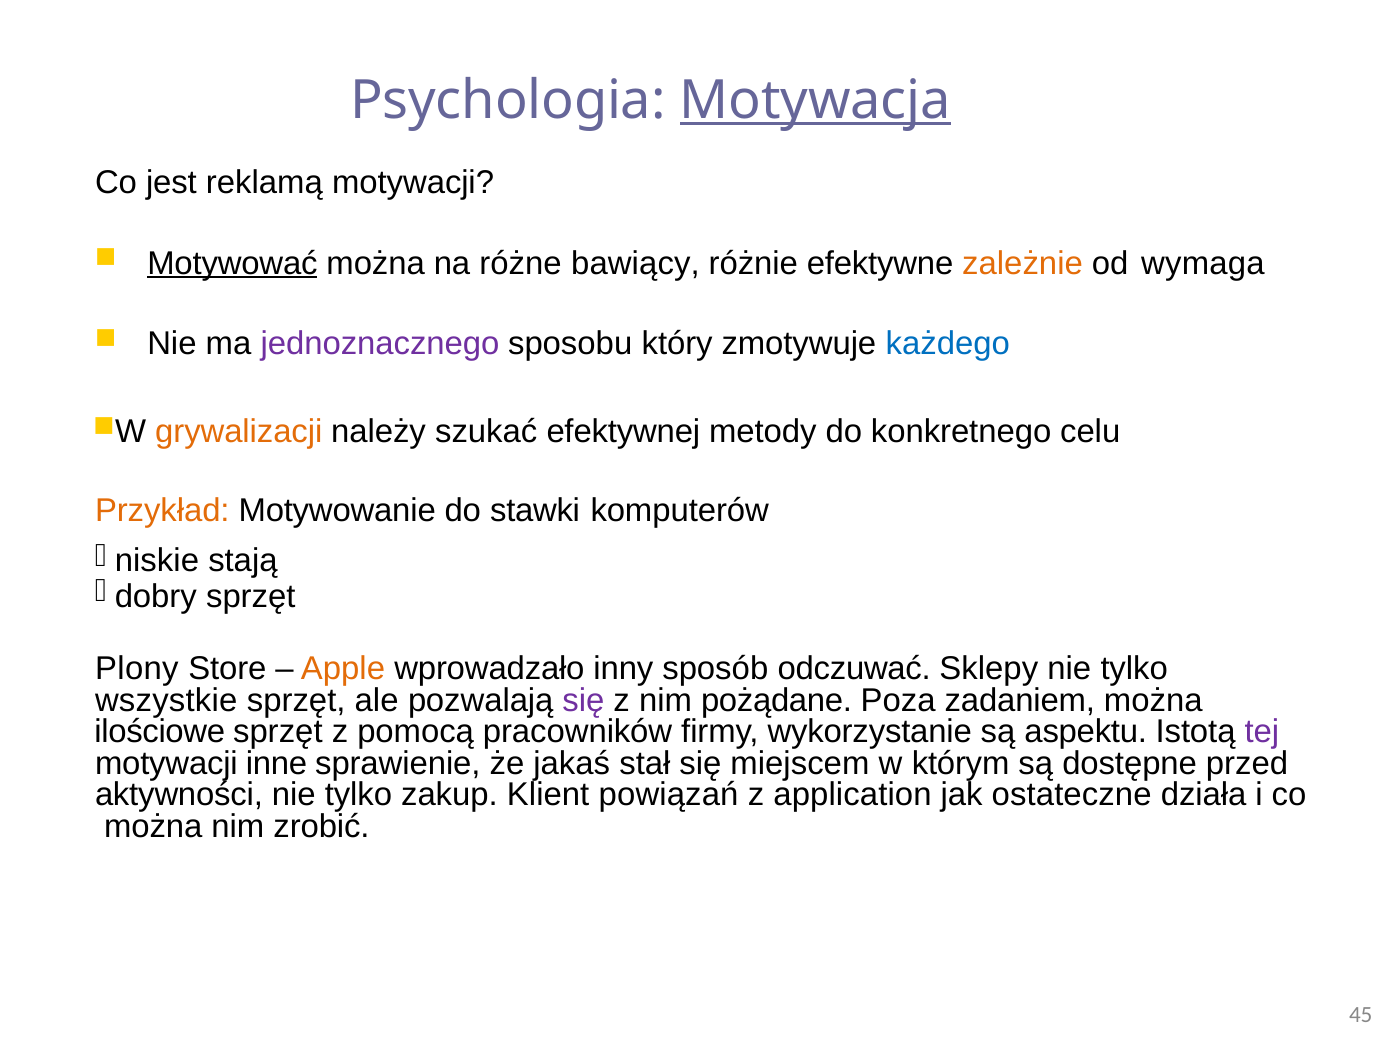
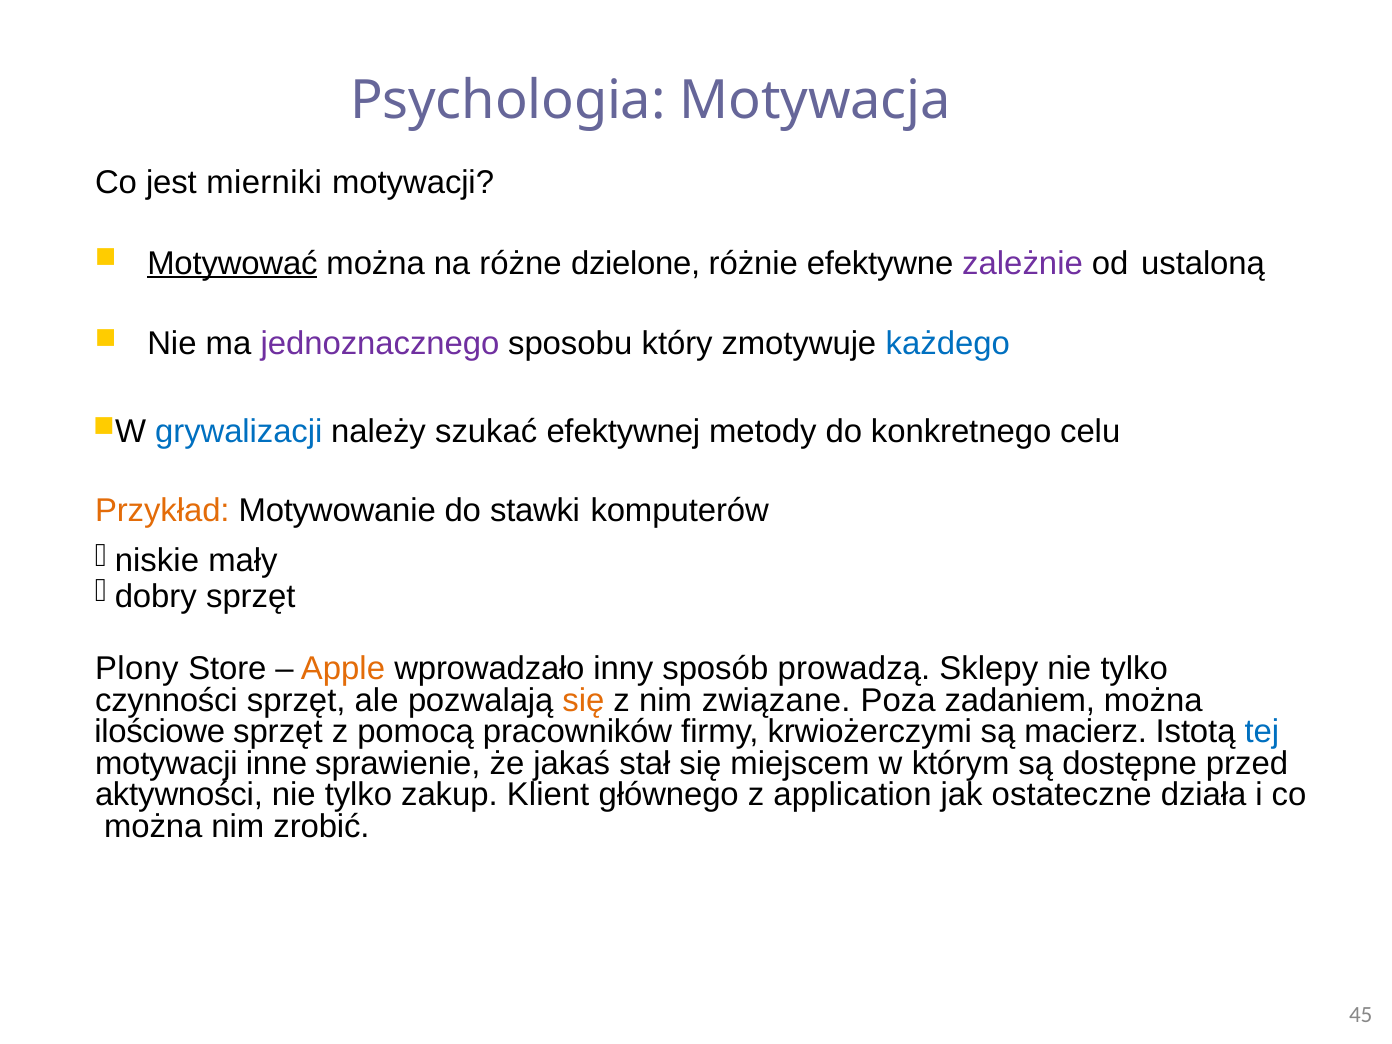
Motywacja underline: present -> none
reklamą: reklamą -> mierniki
bawiący: bawiący -> dzielone
zależnie colour: orange -> purple
wymaga: wymaga -> ustaloną
grywalizacji colour: orange -> blue
stają: stają -> mały
odczuwać: odczuwać -> prowadzą
wszystkie: wszystkie -> czynności
się at (583, 700) colour: purple -> orange
pożądane: pożądane -> związane
wykorzystanie: wykorzystanie -> krwiożerczymi
aspektu: aspektu -> macierz
tej colour: purple -> blue
powiązań: powiązań -> głównego
